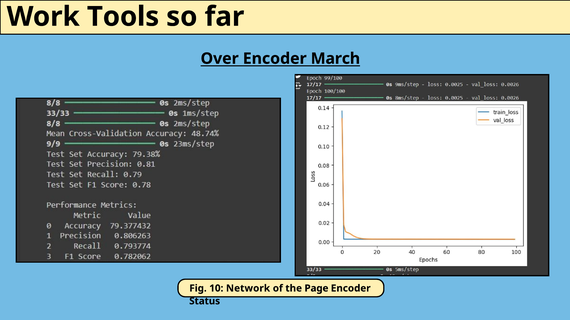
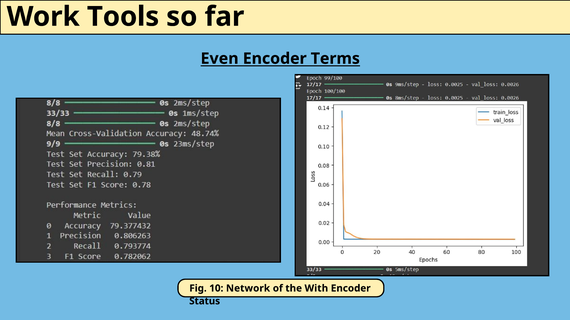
Over: Over -> Even
March: March -> Terms
Page: Page -> With
